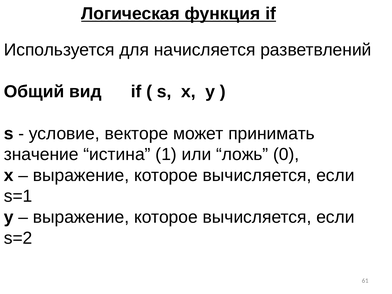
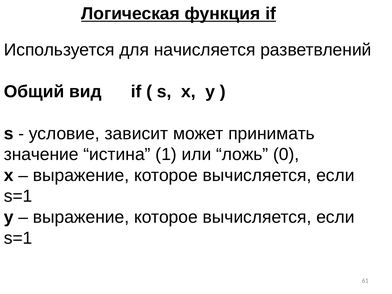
векторе: векторе -> зависит
s=2 at (18, 238): s=2 -> s=1
